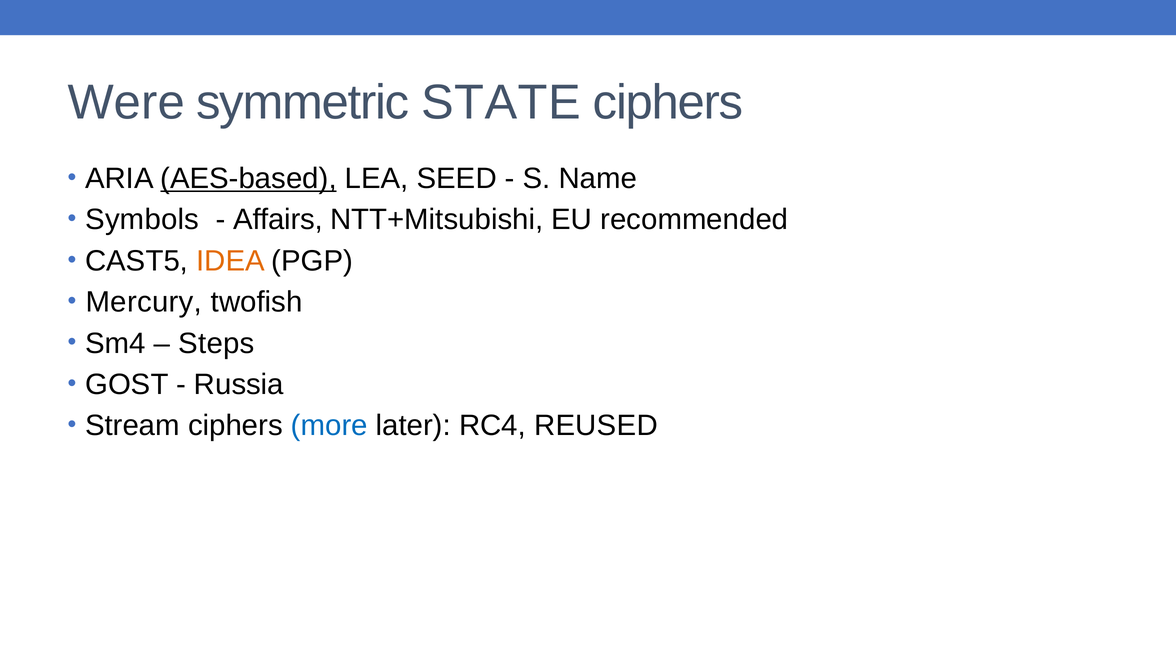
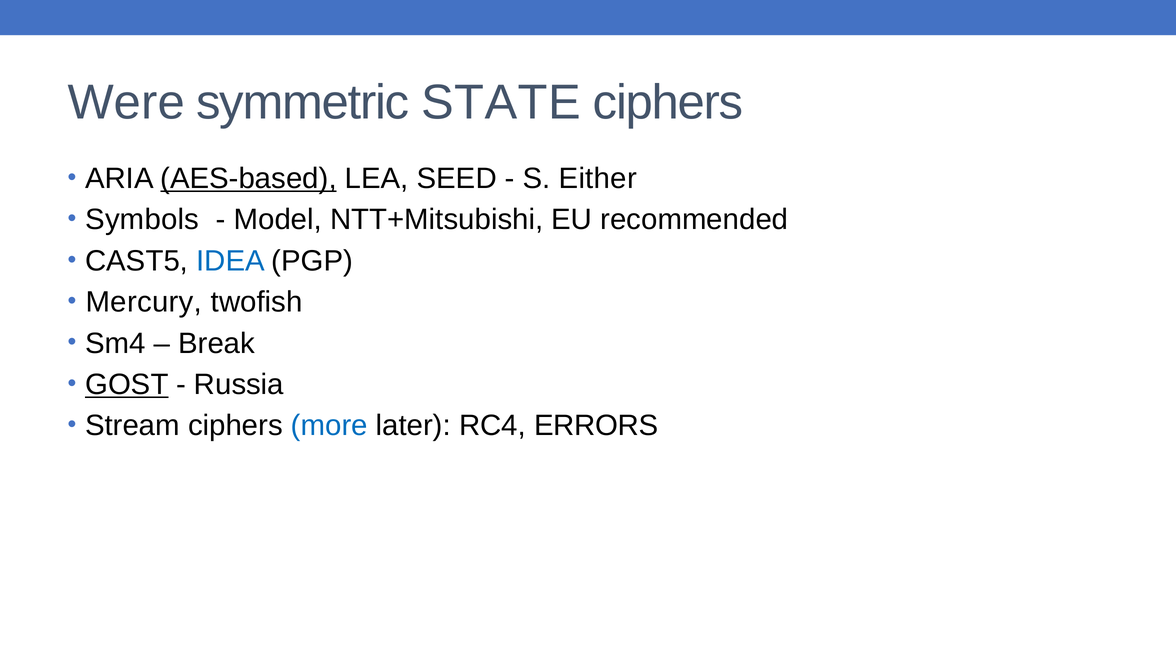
Name: Name -> Either
Affairs: Affairs -> Model
IDEA colour: orange -> blue
Steps: Steps -> Break
GOST underline: none -> present
REUSED: REUSED -> ERRORS
